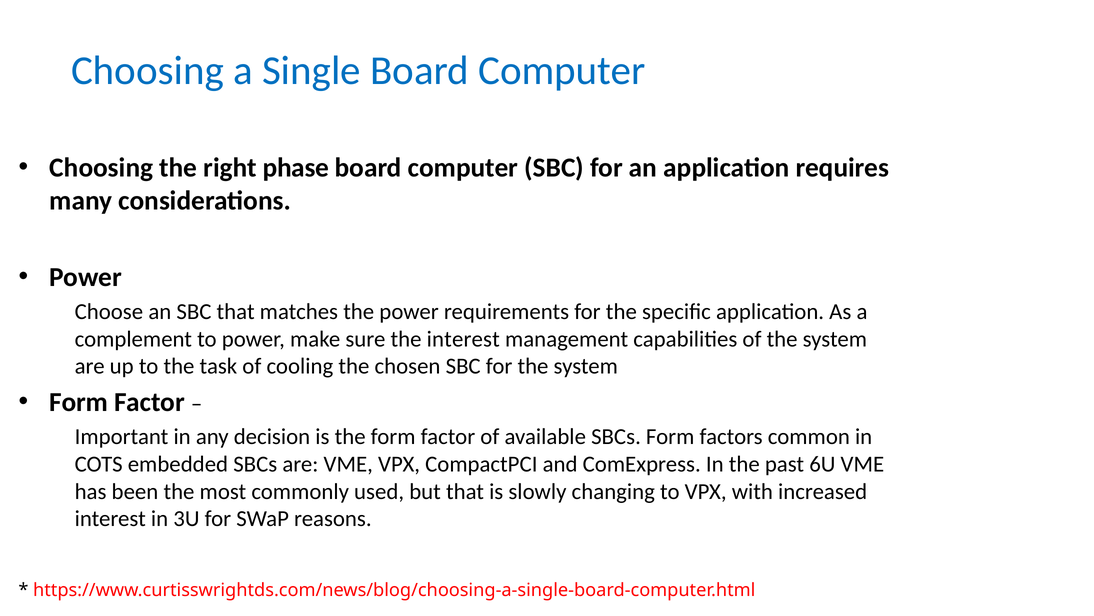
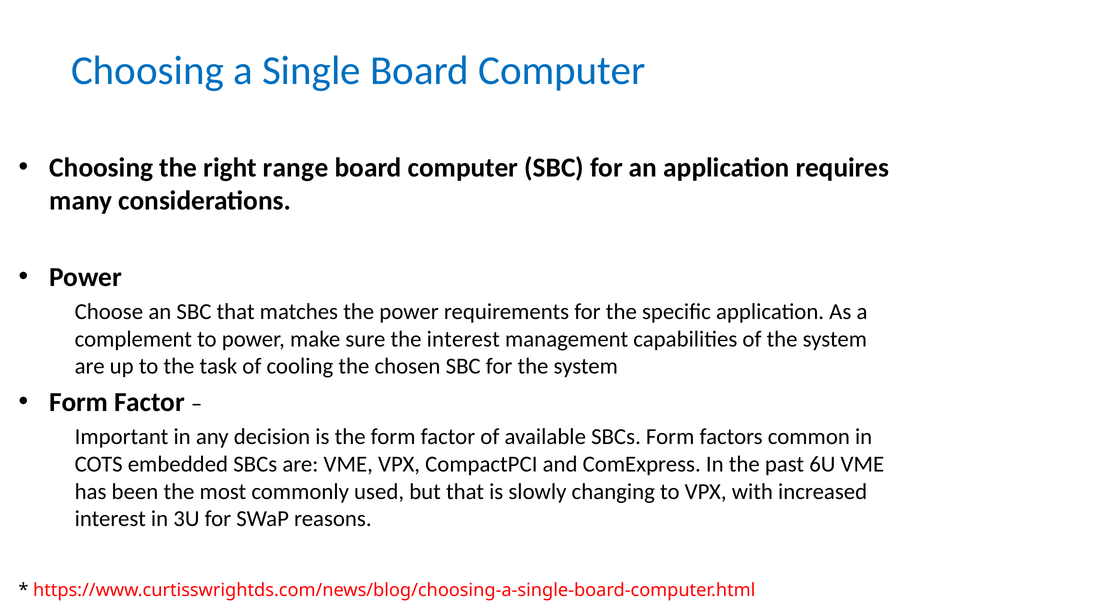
phase: phase -> range
